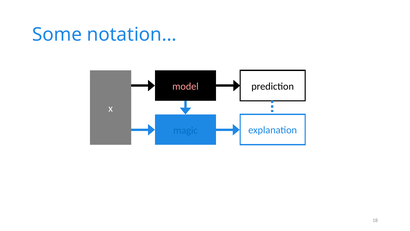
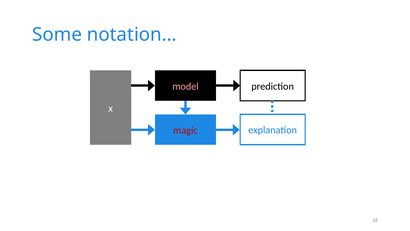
magic colour: blue -> red
